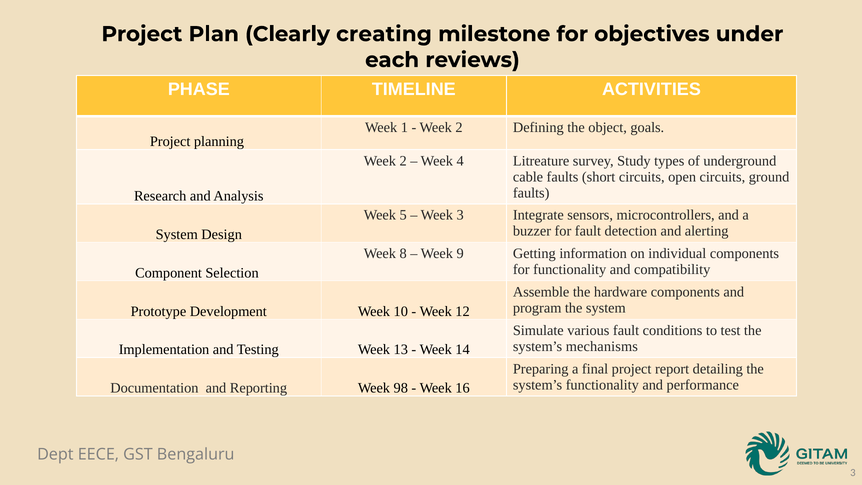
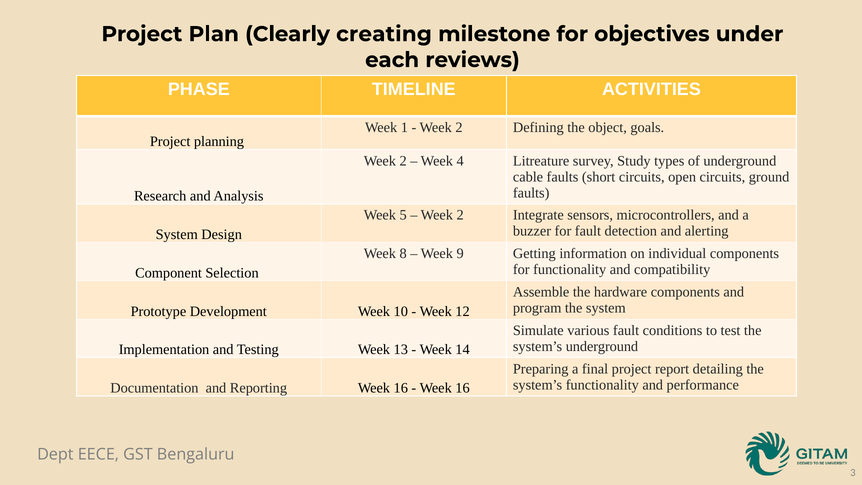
3 at (460, 215): 3 -> 2
system’s mechanisms: mechanisms -> underground
Reporting Week 98: 98 -> 16
